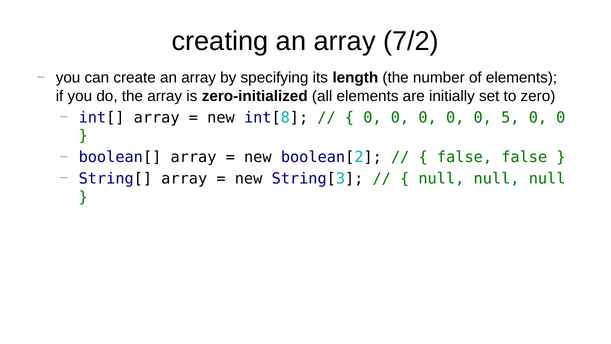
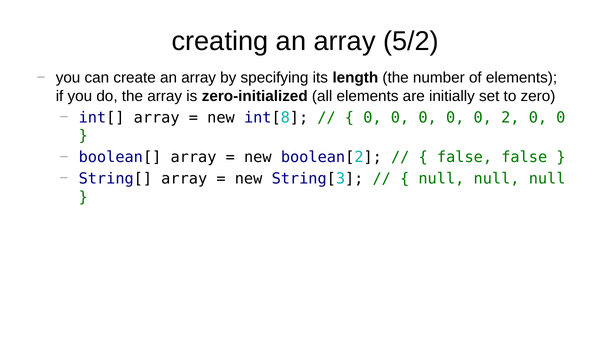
7/2: 7/2 -> 5/2
5: 5 -> 2
